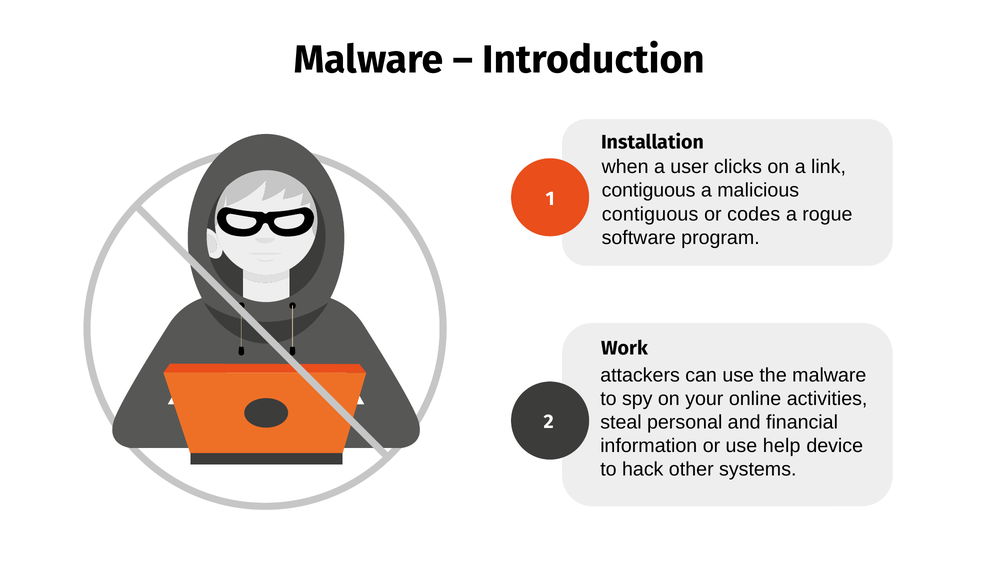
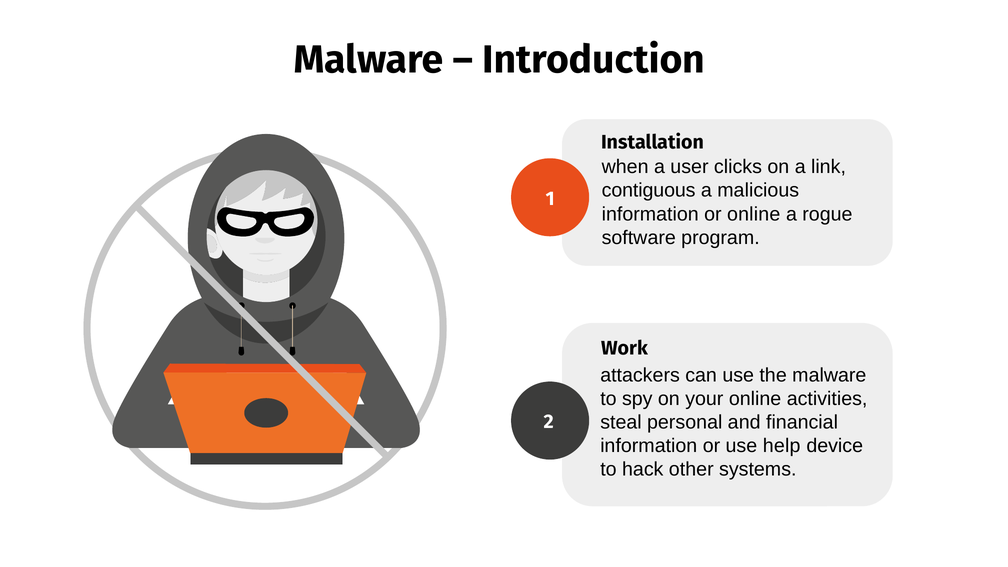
contiguous at (650, 214): contiguous -> information
or codes: codes -> online
